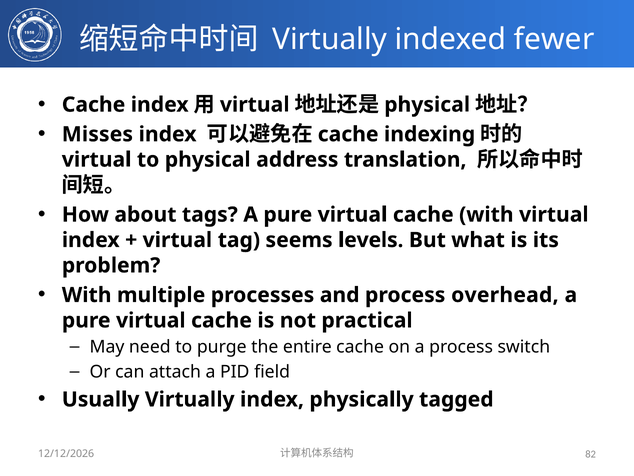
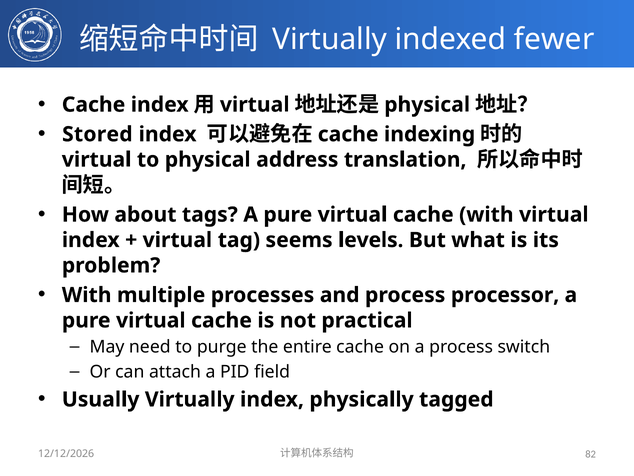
Misses: Misses -> Stored
overhead: overhead -> processor
